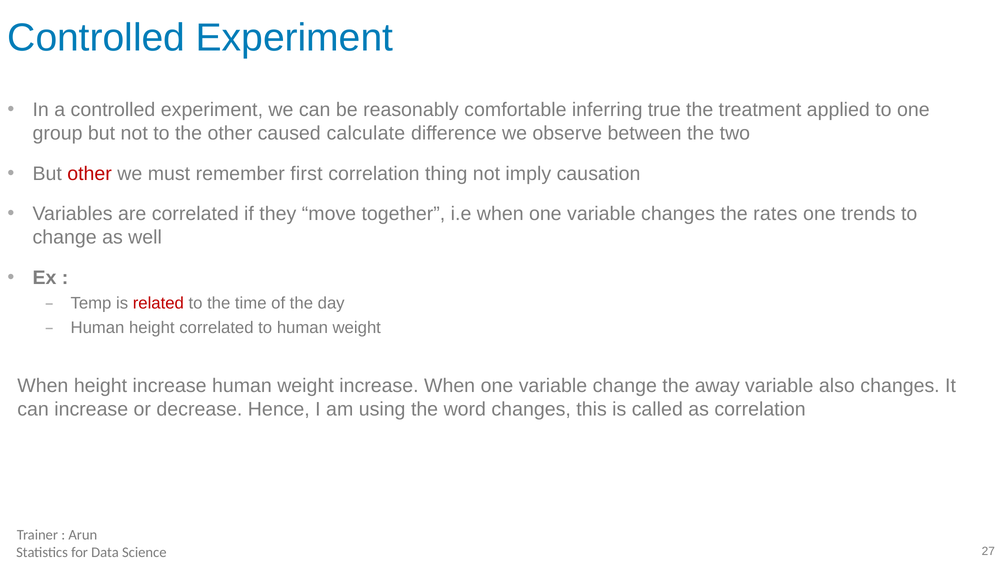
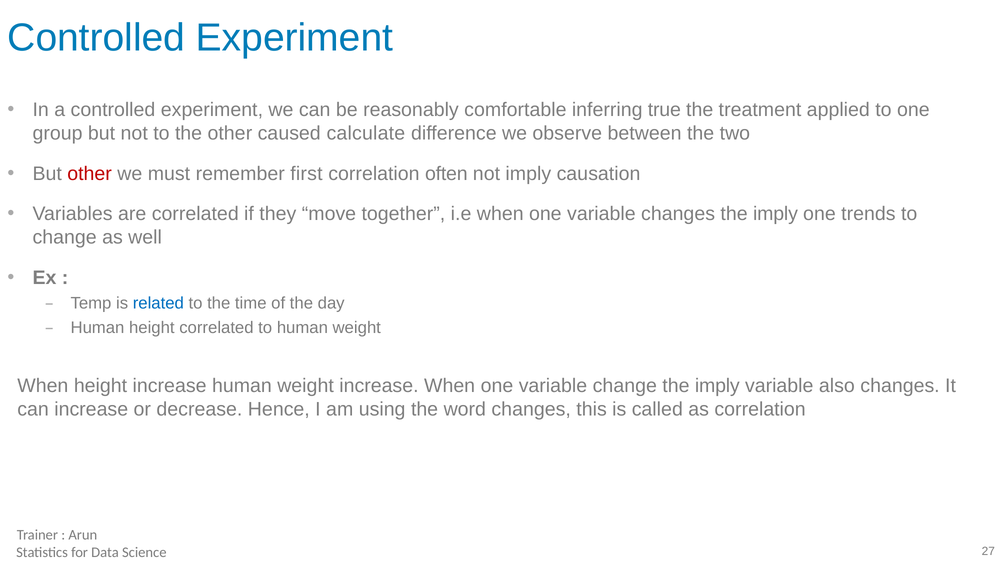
thing: thing -> often
changes the rates: rates -> imply
related colour: red -> blue
change the away: away -> imply
